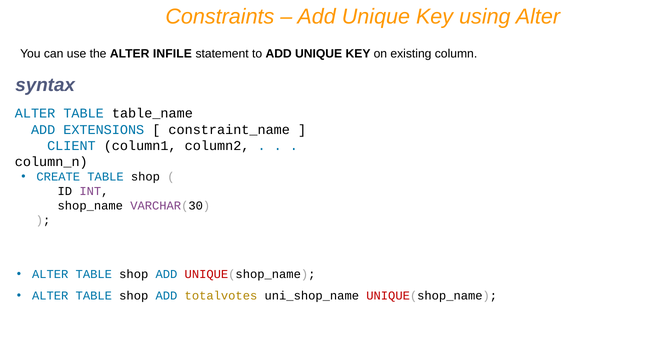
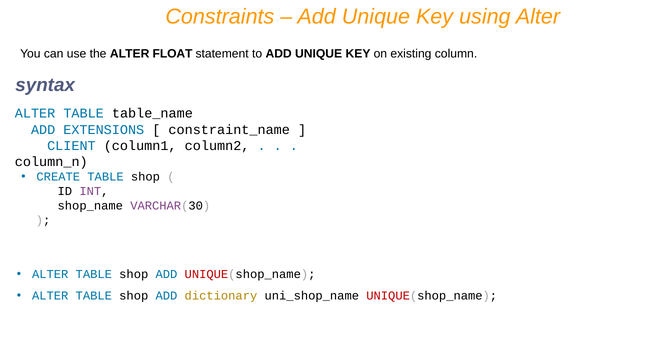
INFILE: INFILE -> FLOAT
totalvotes: totalvotes -> dictionary
